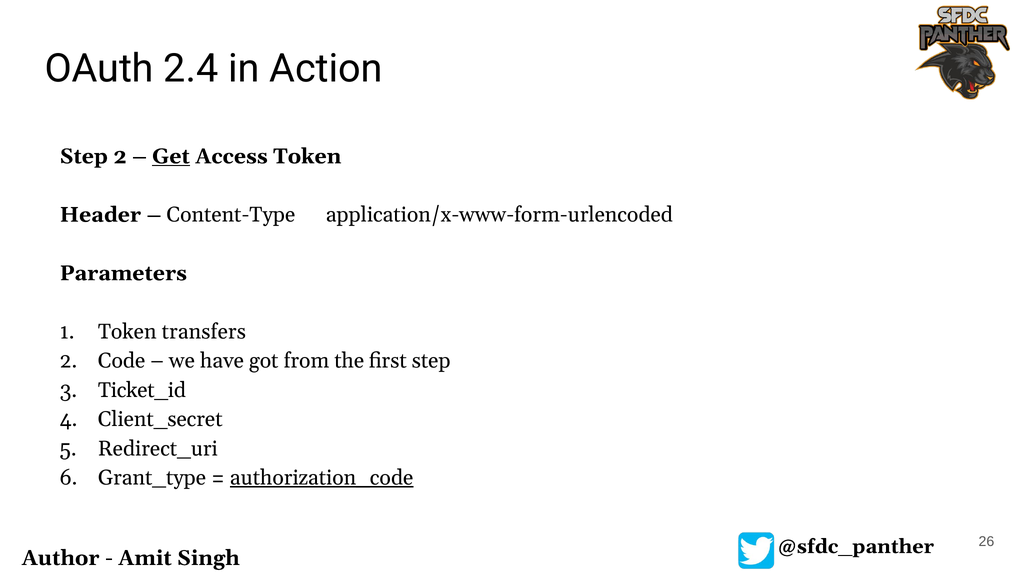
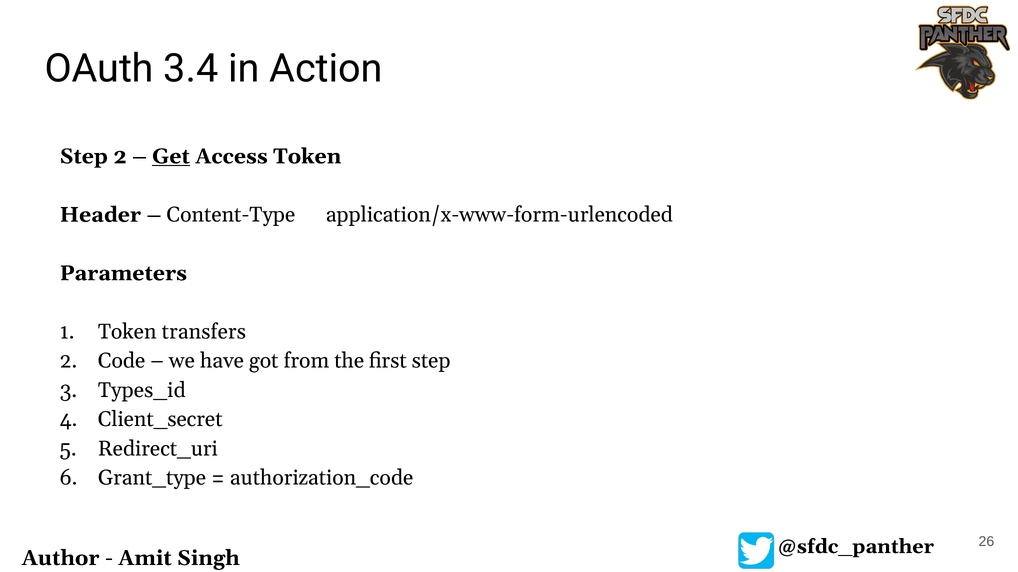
2.4: 2.4 -> 3.4
Ticket_id: Ticket_id -> Types_id
authorization_code underline: present -> none
